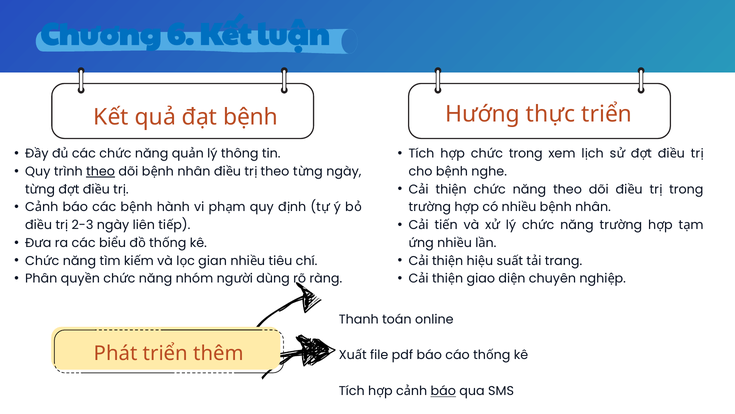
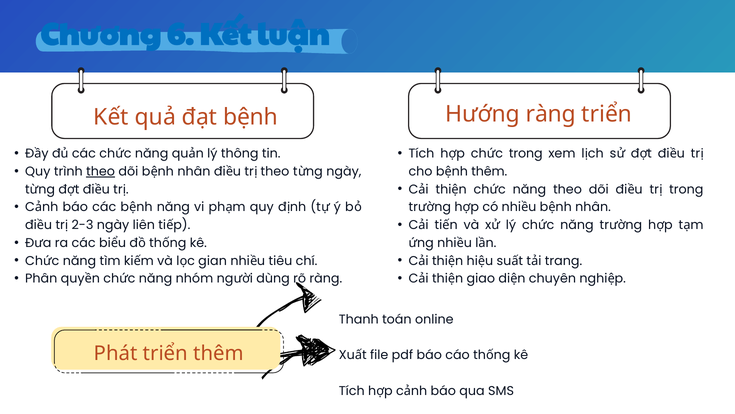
Hướng thực: thực -> ràng
nghe at (489, 171): nghe -> thêm
hành at (173, 207): hành -> năng
báo at (443, 391) underline: present -> none
